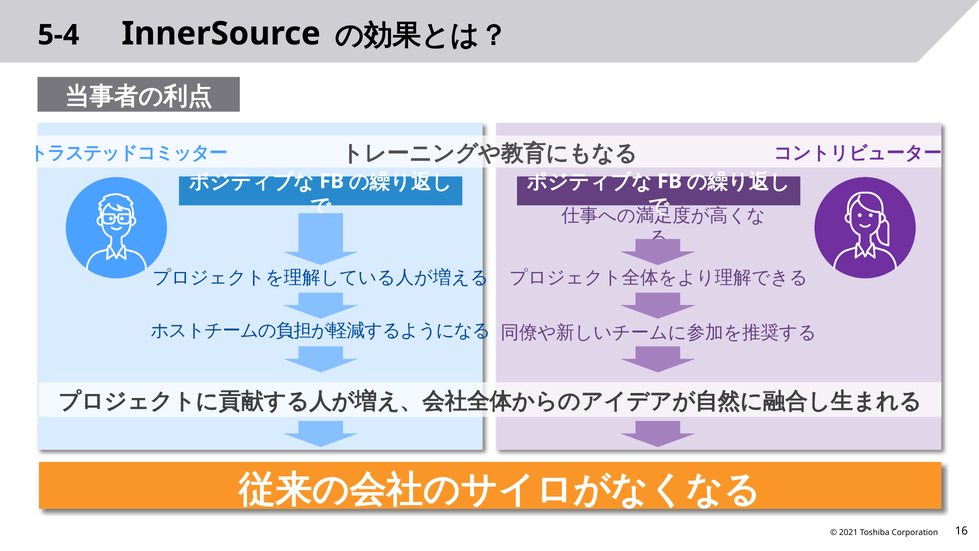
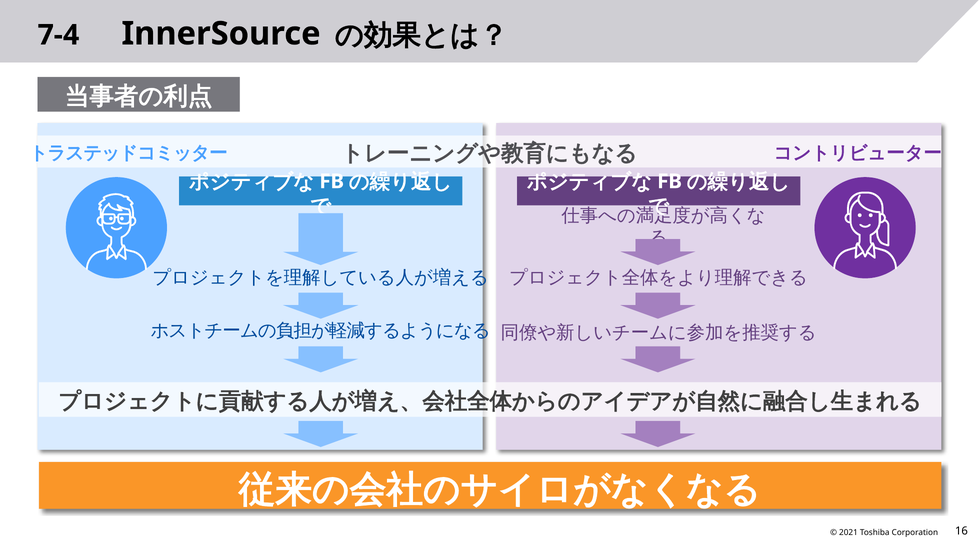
5-4: 5-4 -> 7-4
